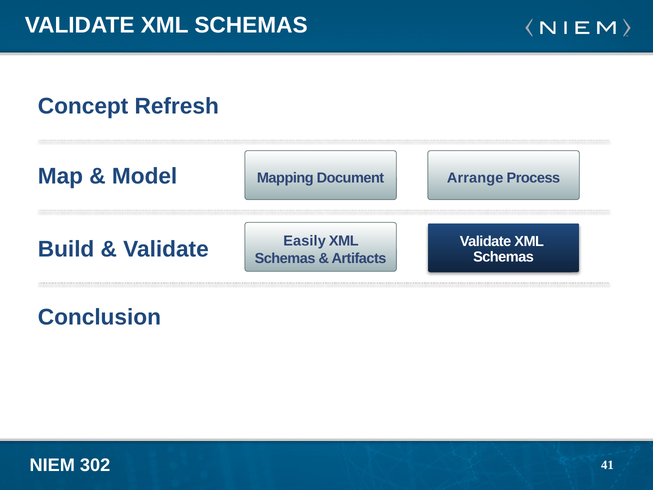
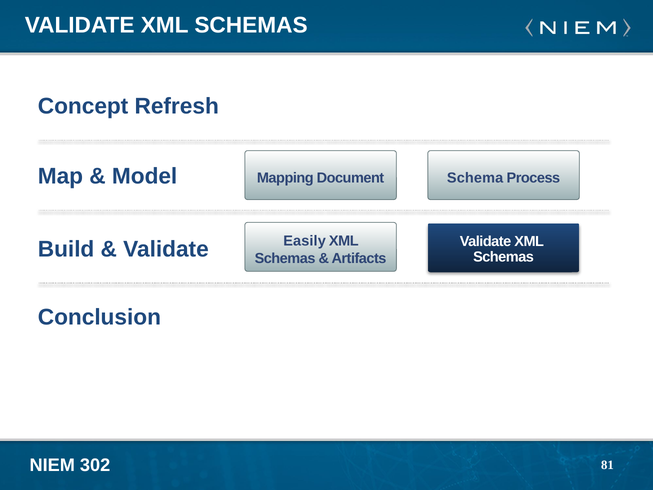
Arrange: Arrange -> Schema
41: 41 -> 81
